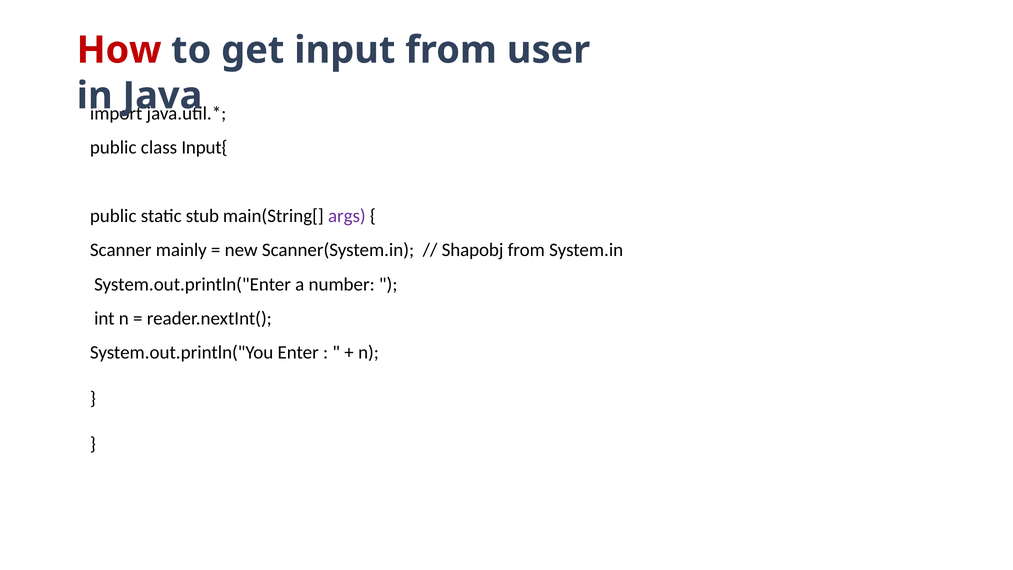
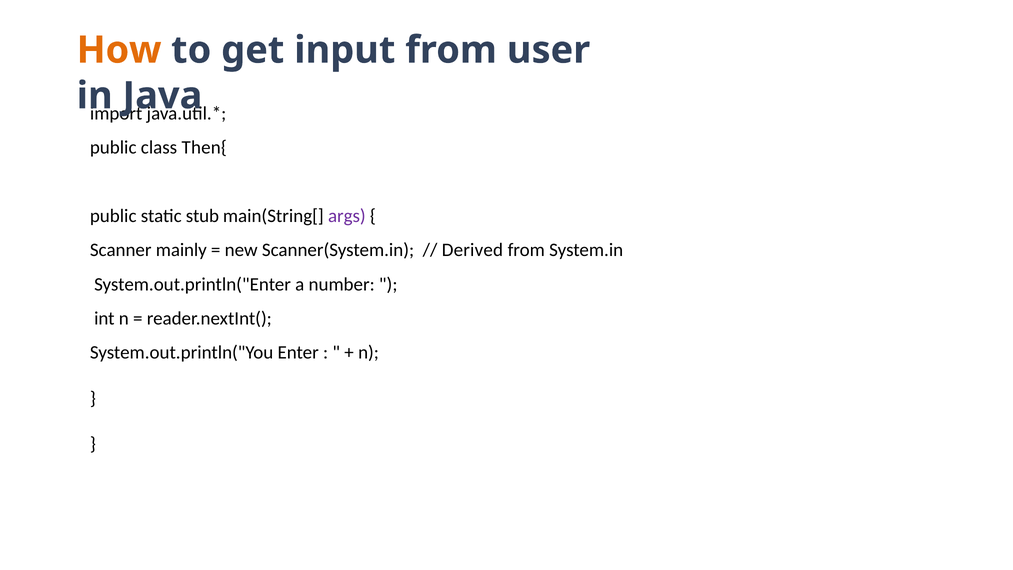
How colour: red -> orange
Input{: Input{ -> Then{
Shapobj: Shapobj -> Derived
